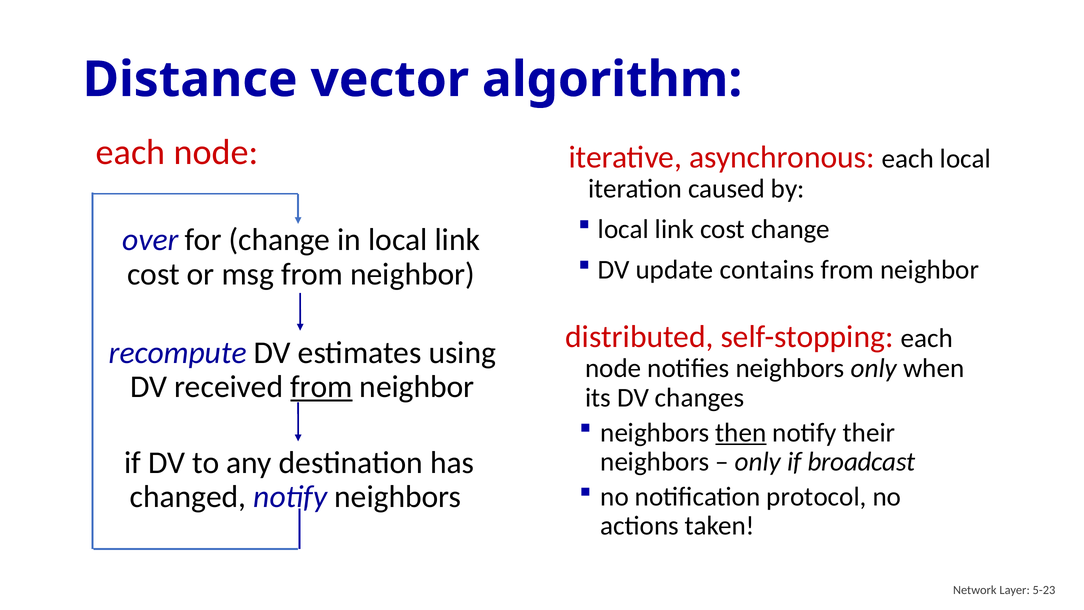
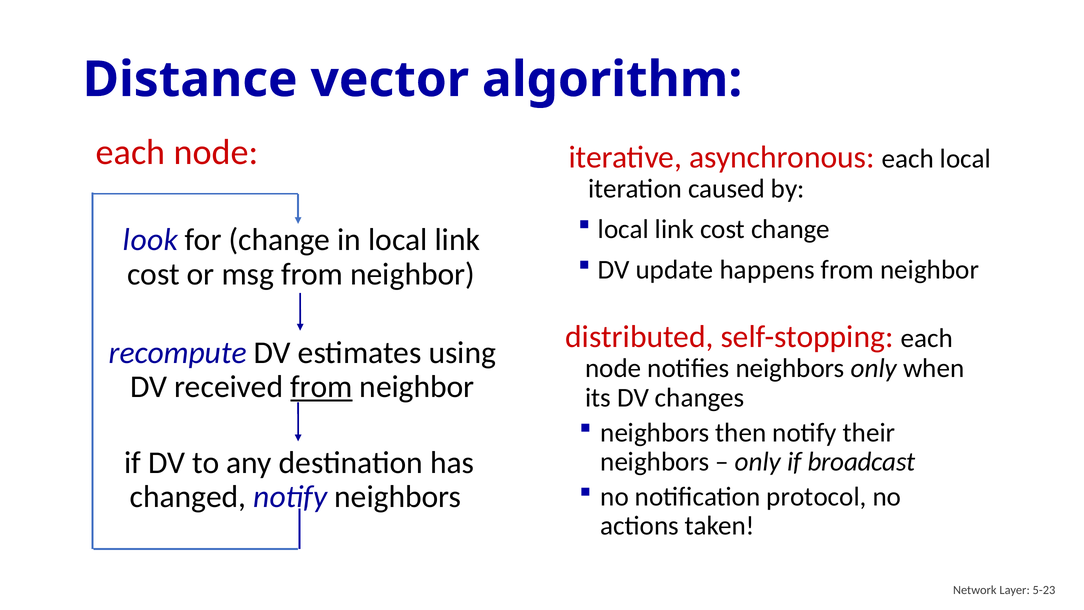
over: over -> look
contains: contains -> happens
then underline: present -> none
